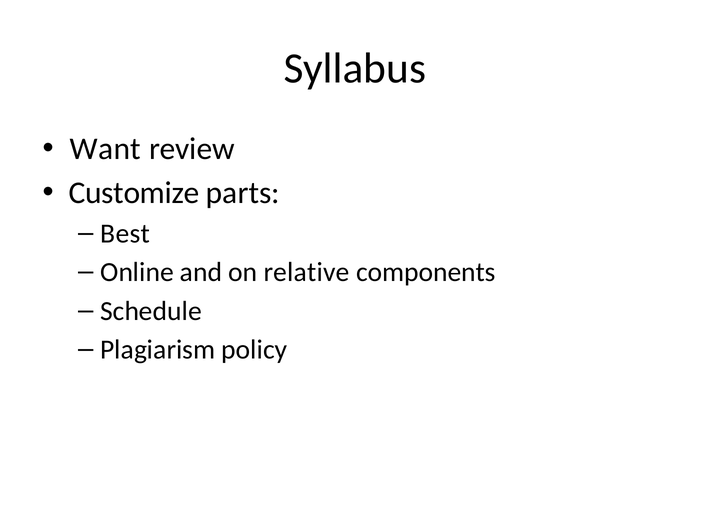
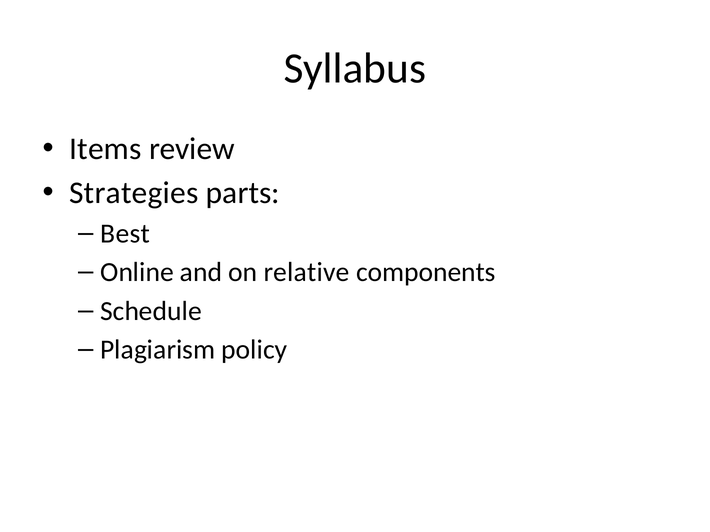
Want: Want -> Items
Customize: Customize -> Strategies
